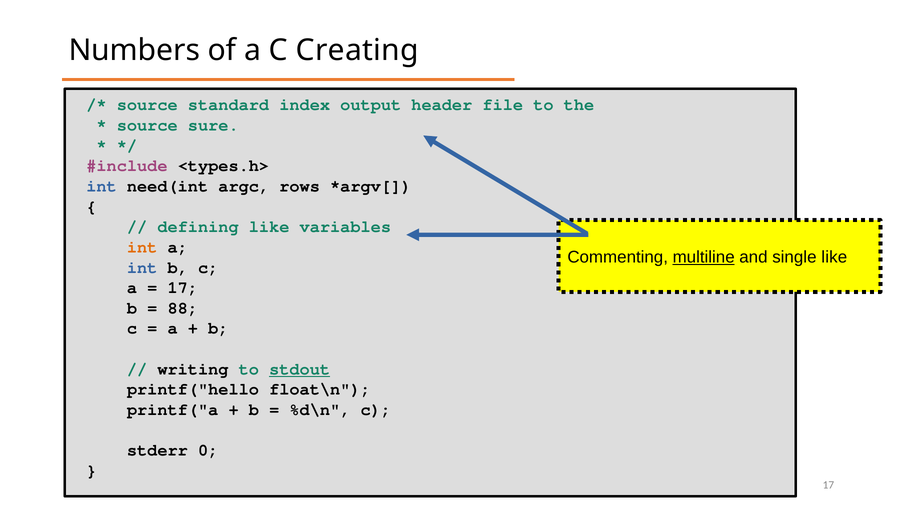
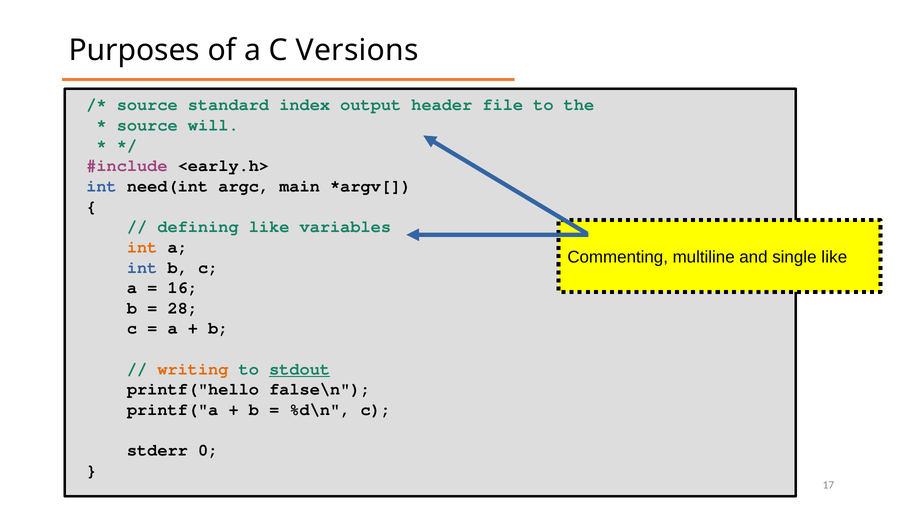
Numbers: Numbers -> Purposes
Creating: Creating -> Versions
sure: sure -> will
<types.h>: <types.h> -> <early.h>
rows: rows -> main
multiline underline: present -> none
17 at (183, 288): 17 -> 16
88: 88 -> 28
writing colour: black -> orange
float\n: float\n -> false\n
